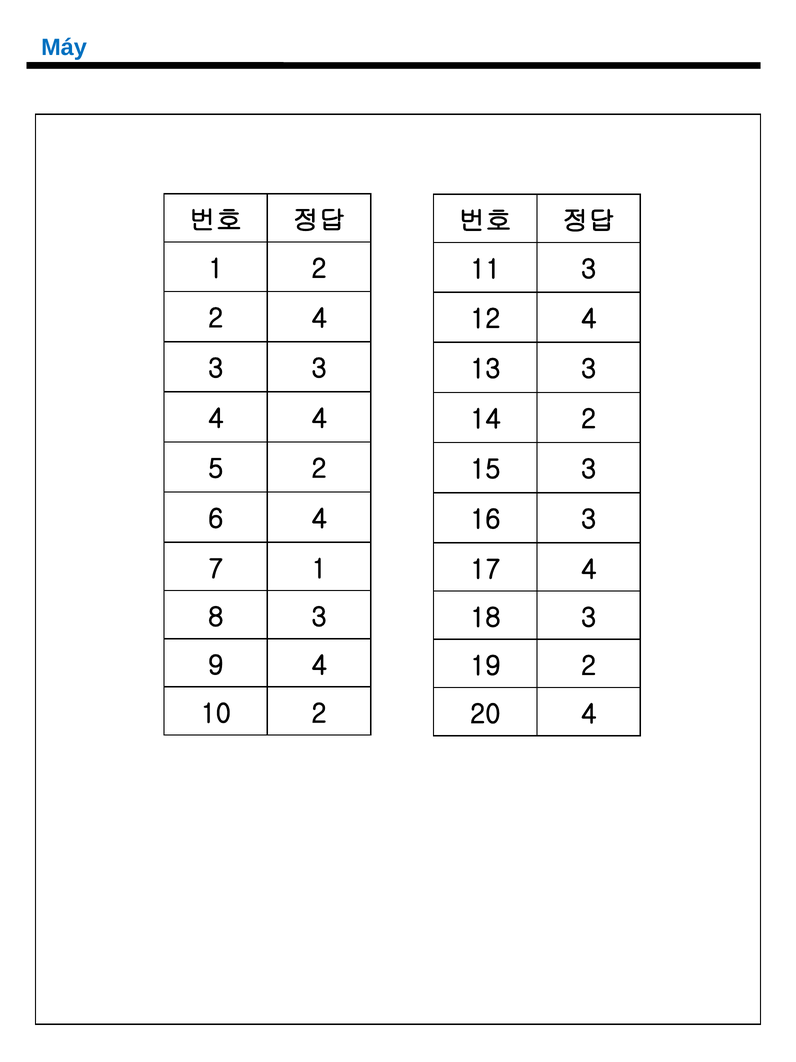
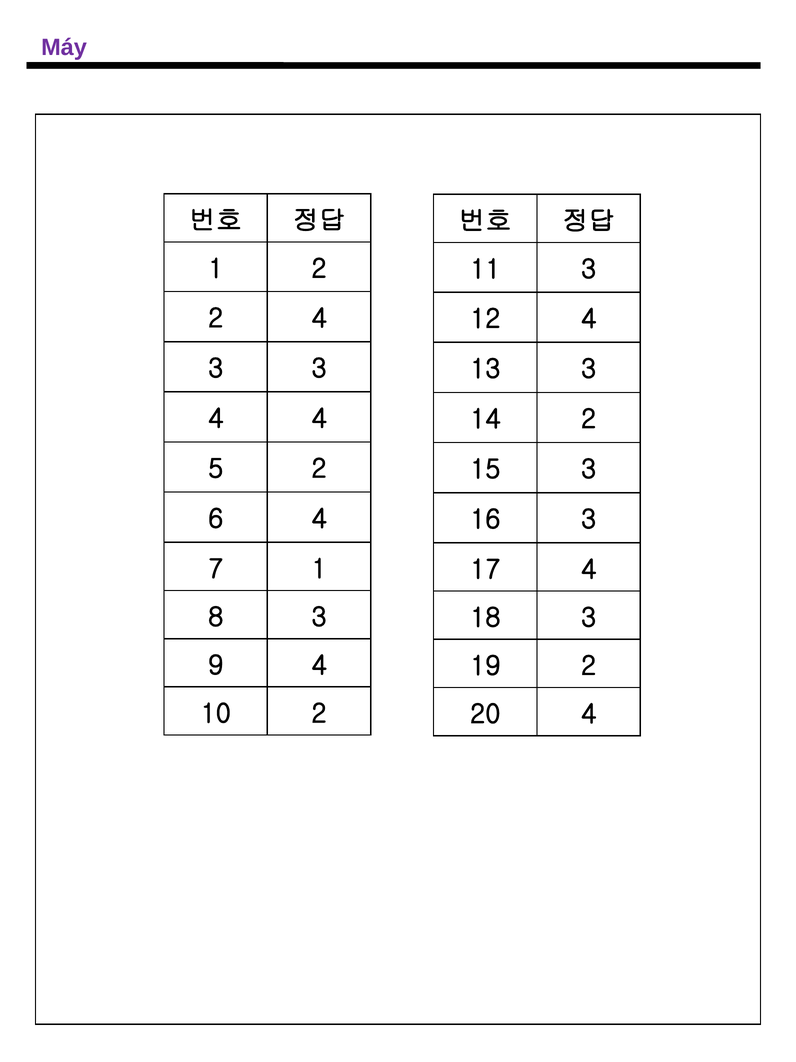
Máy colour: blue -> purple
